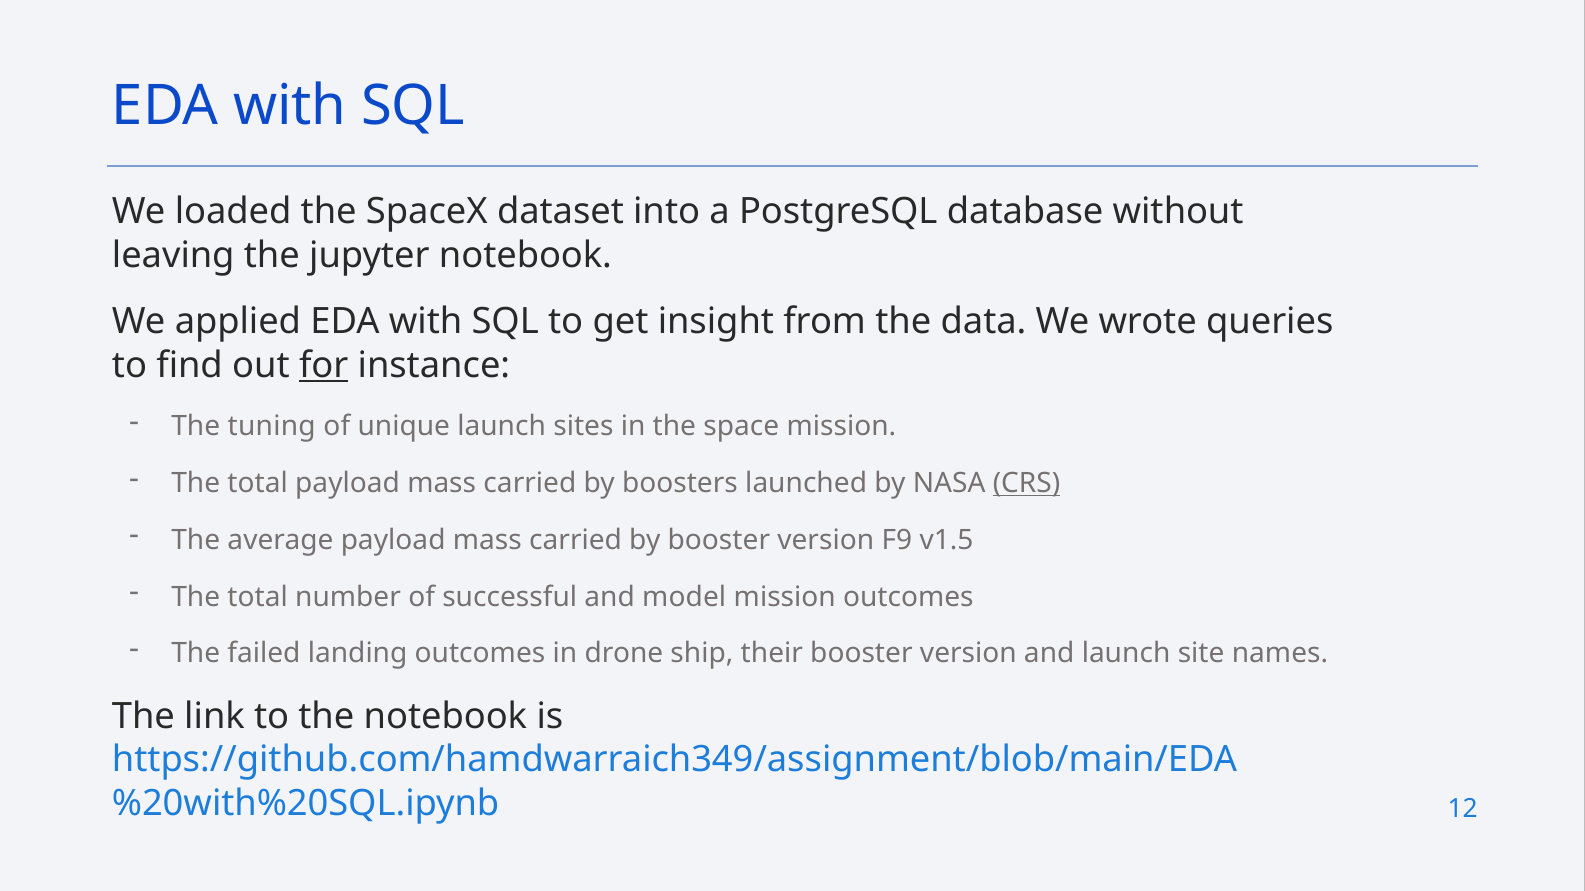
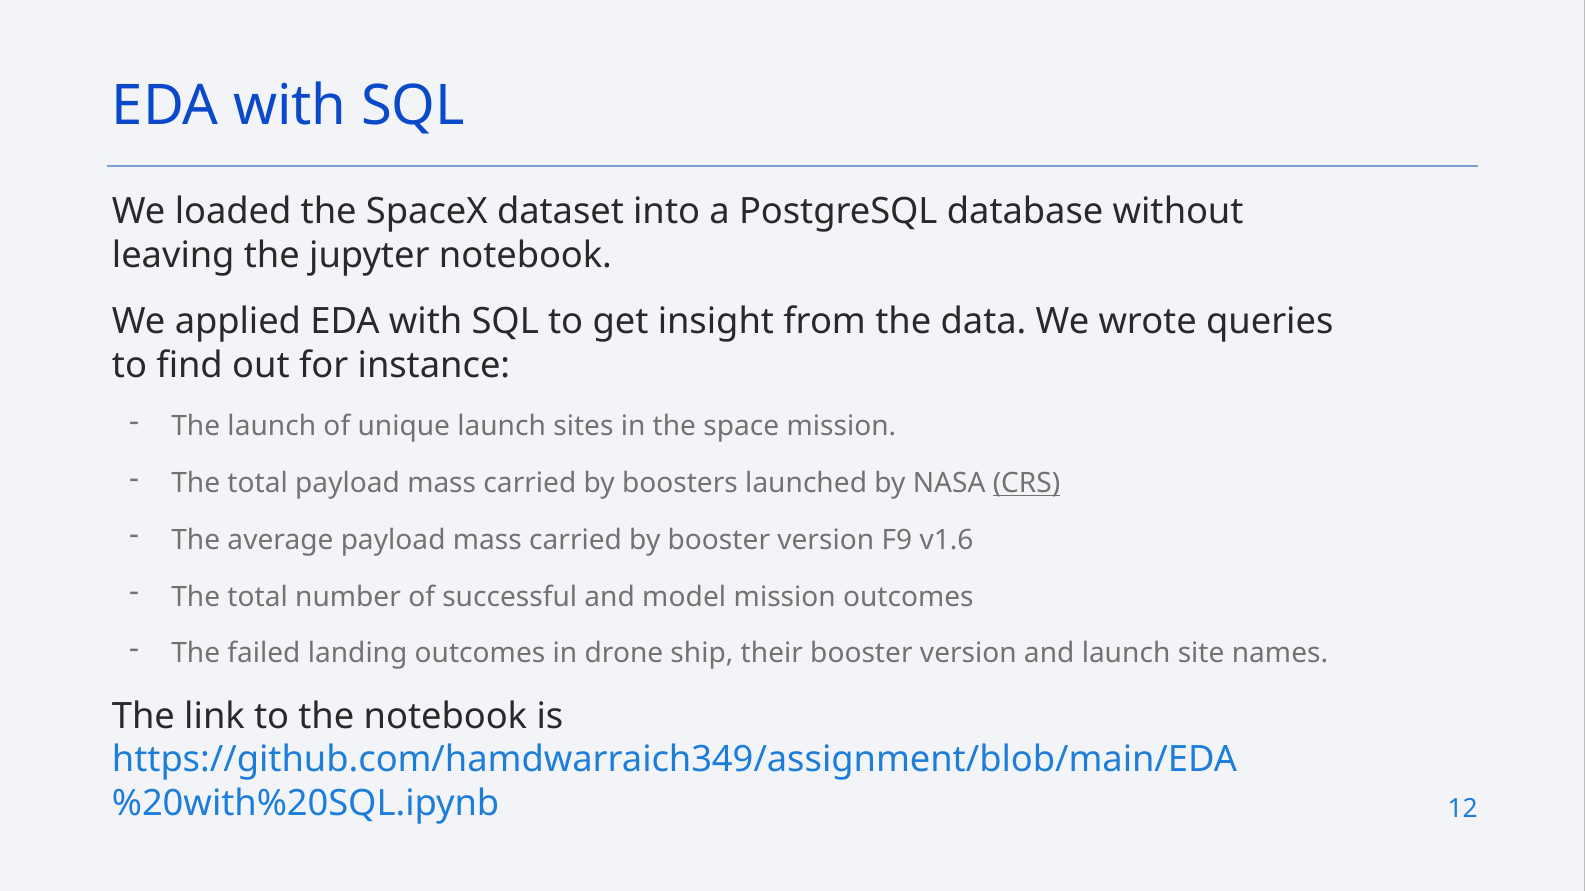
for underline: present -> none
The tuning: tuning -> launch
v1.5: v1.5 -> v1.6
